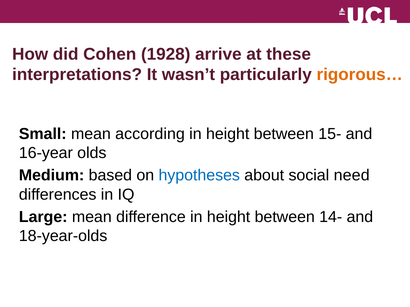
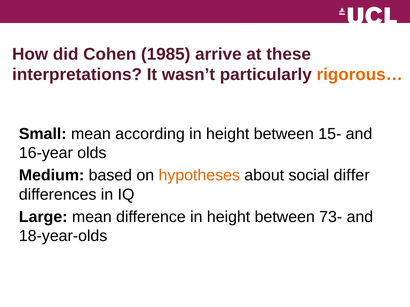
1928: 1928 -> 1985
hypotheses colour: blue -> orange
need: need -> differ
14-: 14- -> 73-
